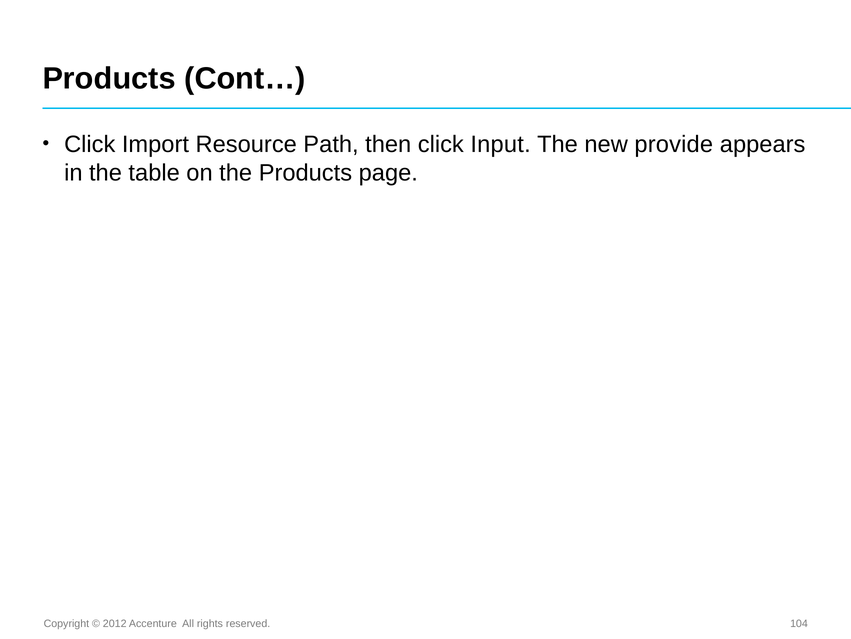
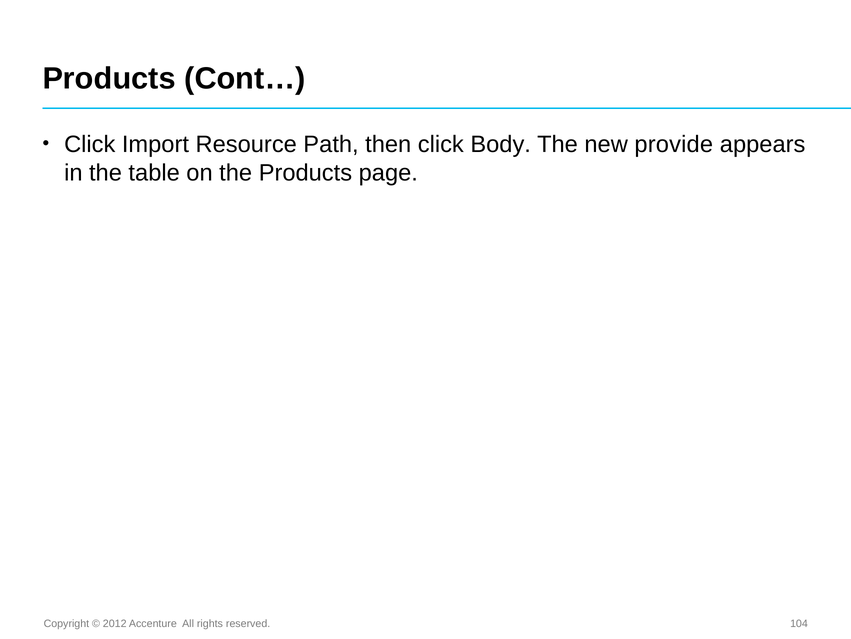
Input: Input -> Body
